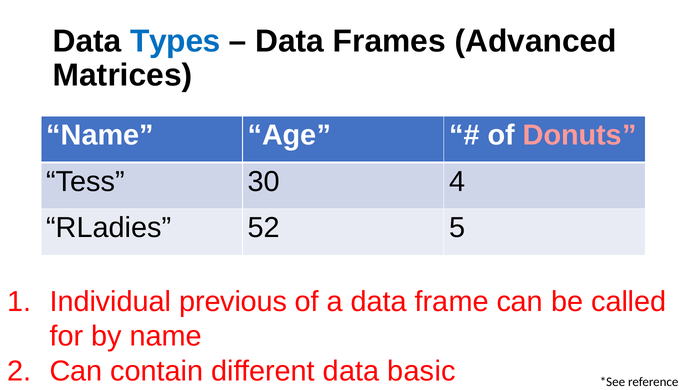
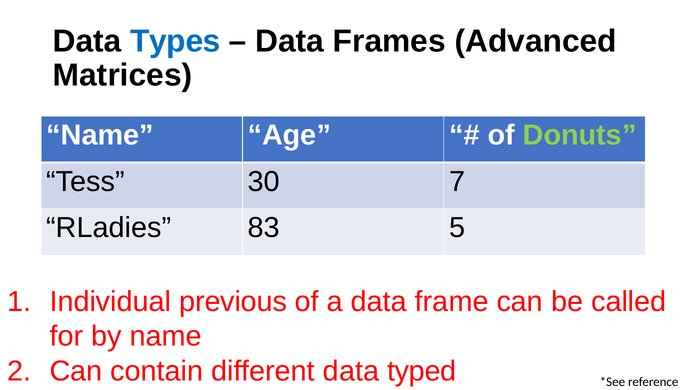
Donuts colour: pink -> light green
4: 4 -> 7
52: 52 -> 83
basic: basic -> typed
